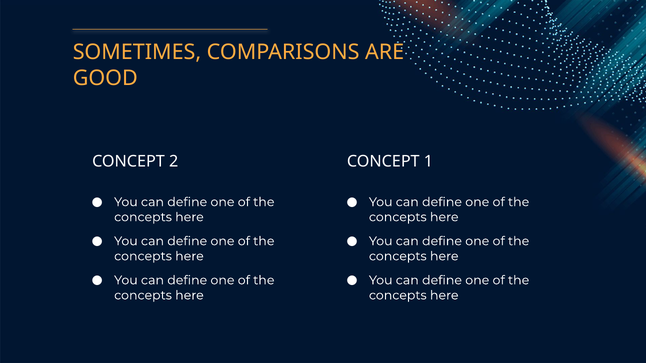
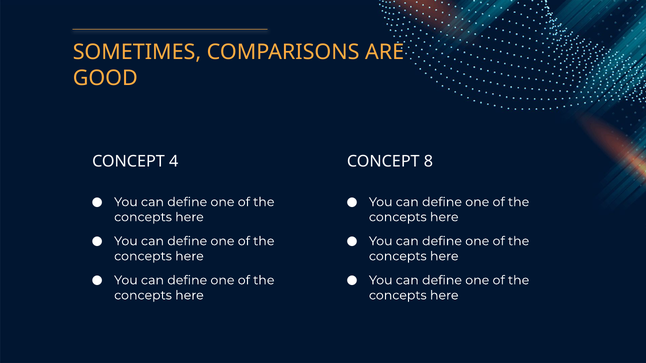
2: 2 -> 4
1: 1 -> 8
